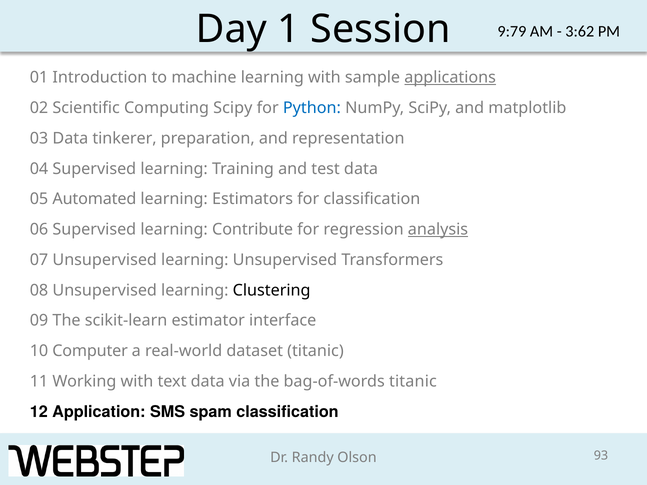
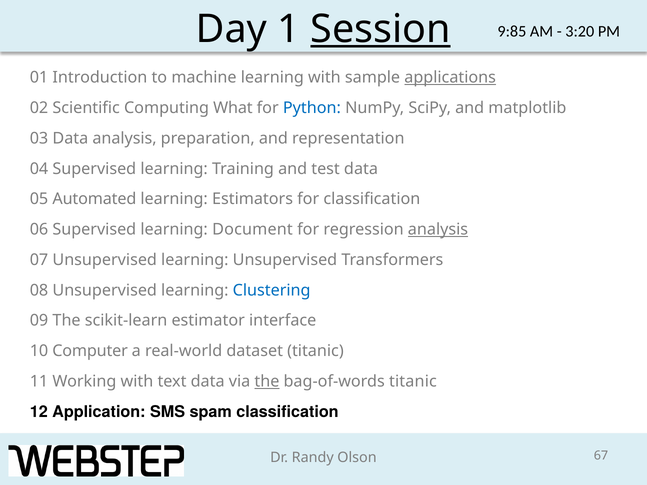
Session underline: none -> present
9:79: 9:79 -> 9:85
3:62: 3:62 -> 3:20
Computing Scipy: Scipy -> What
Data tinkerer: tinkerer -> analysis
Contribute: Contribute -> Document
Clustering colour: black -> blue
the at (267, 382) underline: none -> present
93: 93 -> 67
